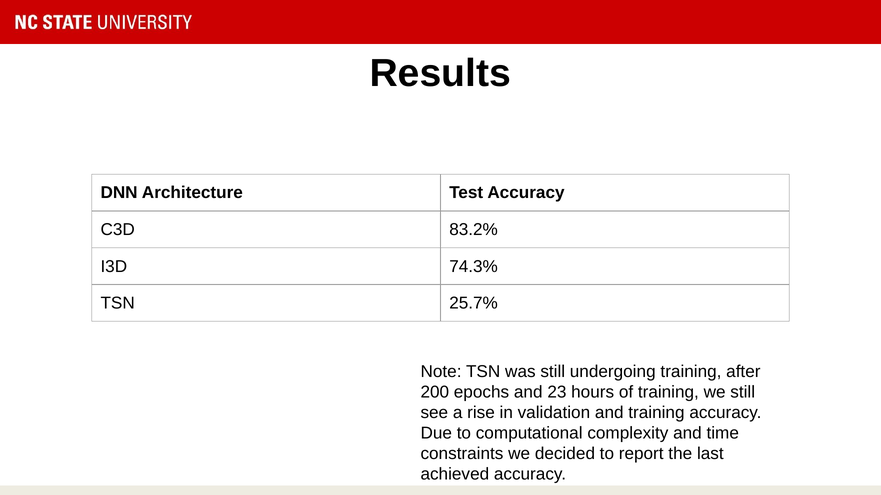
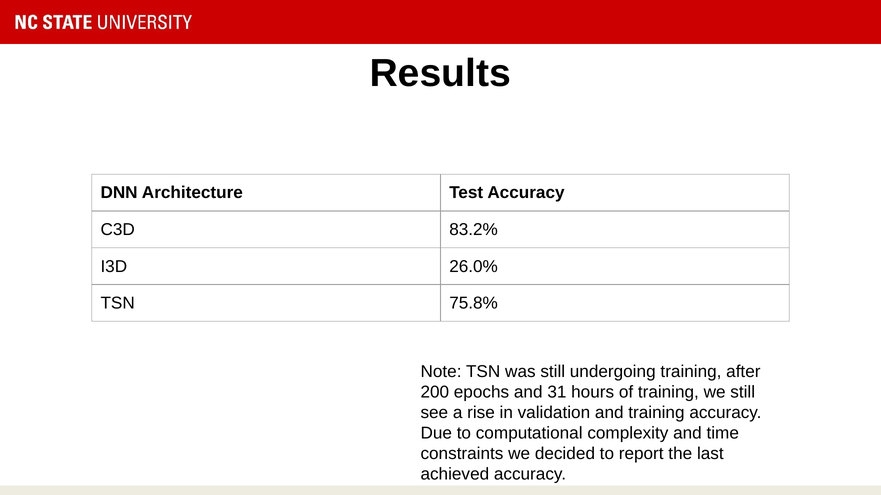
74.3%: 74.3% -> 26.0%
25.7%: 25.7% -> 75.8%
23: 23 -> 31
